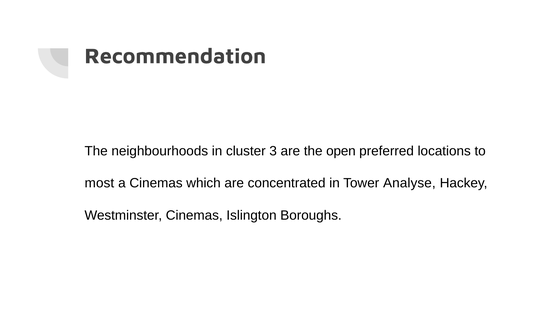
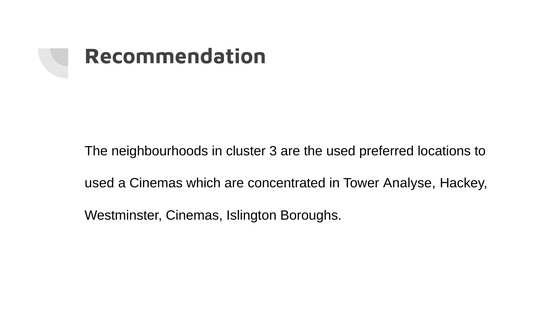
the open: open -> used
most at (99, 184): most -> used
